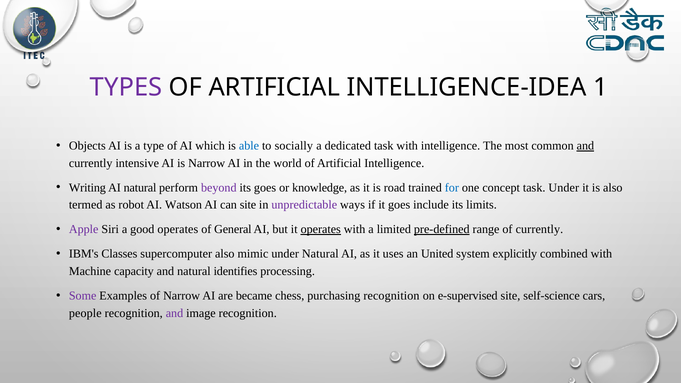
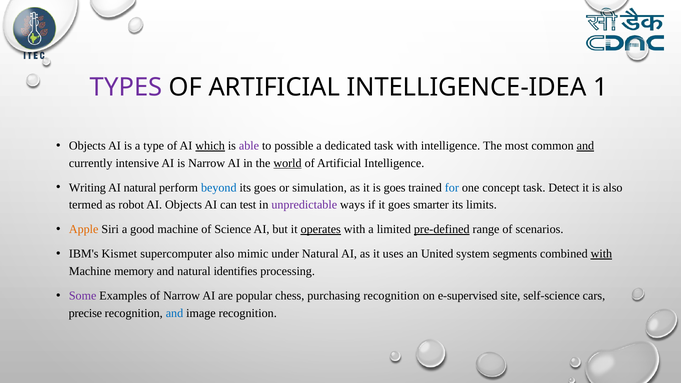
which underline: none -> present
able colour: blue -> purple
socially: socially -> possible
world underline: none -> present
beyond colour: purple -> blue
knowledge: knowledge -> simulation
is road: road -> goes
task Under: Under -> Detect
AI Watson: Watson -> Objects
can site: site -> test
include: include -> smarter
Apple colour: purple -> orange
good operates: operates -> machine
General: General -> Science
of currently: currently -> scenarios
Classes: Classes -> Kismet
explicitly: explicitly -> segments
with at (601, 254) underline: none -> present
capacity: capacity -> memory
became: became -> popular
people: people -> precise
and at (174, 313) colour: purple -> blue
